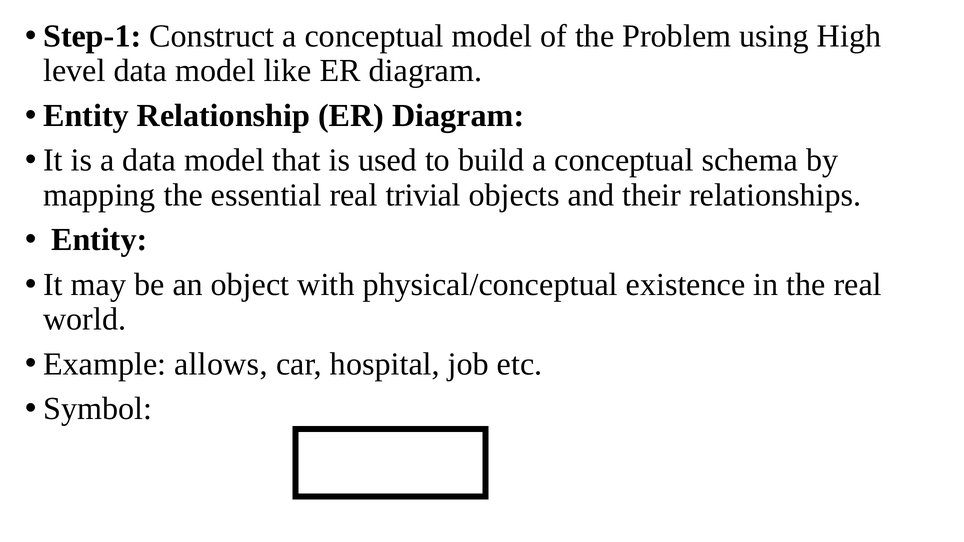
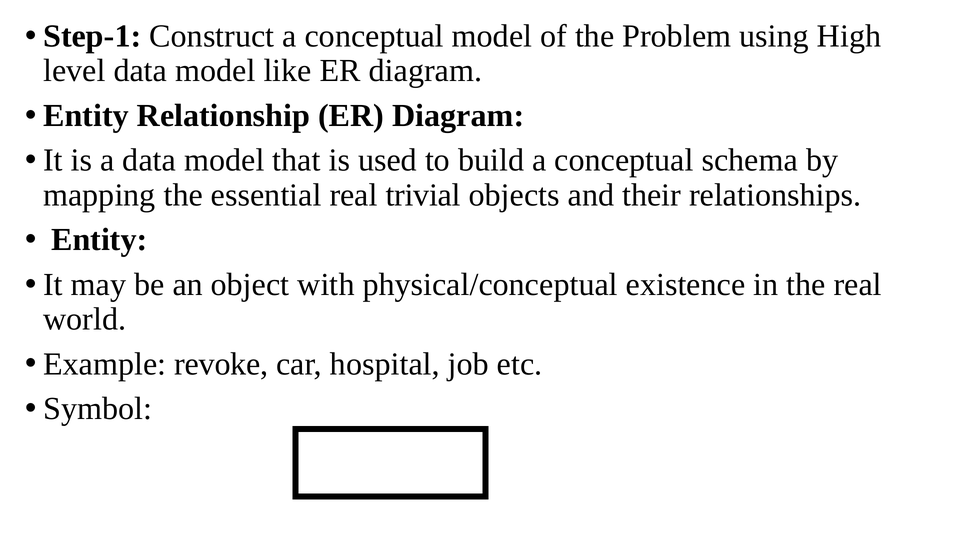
allows: allows -> revoke
